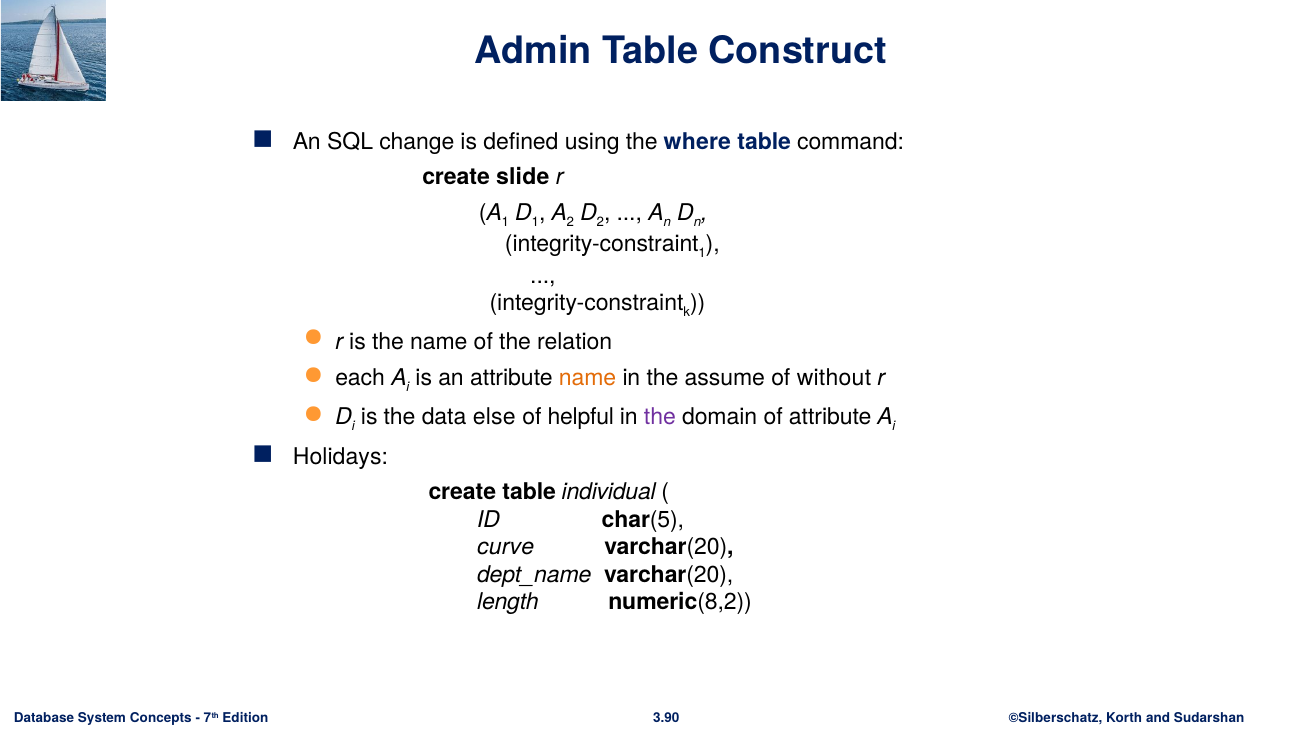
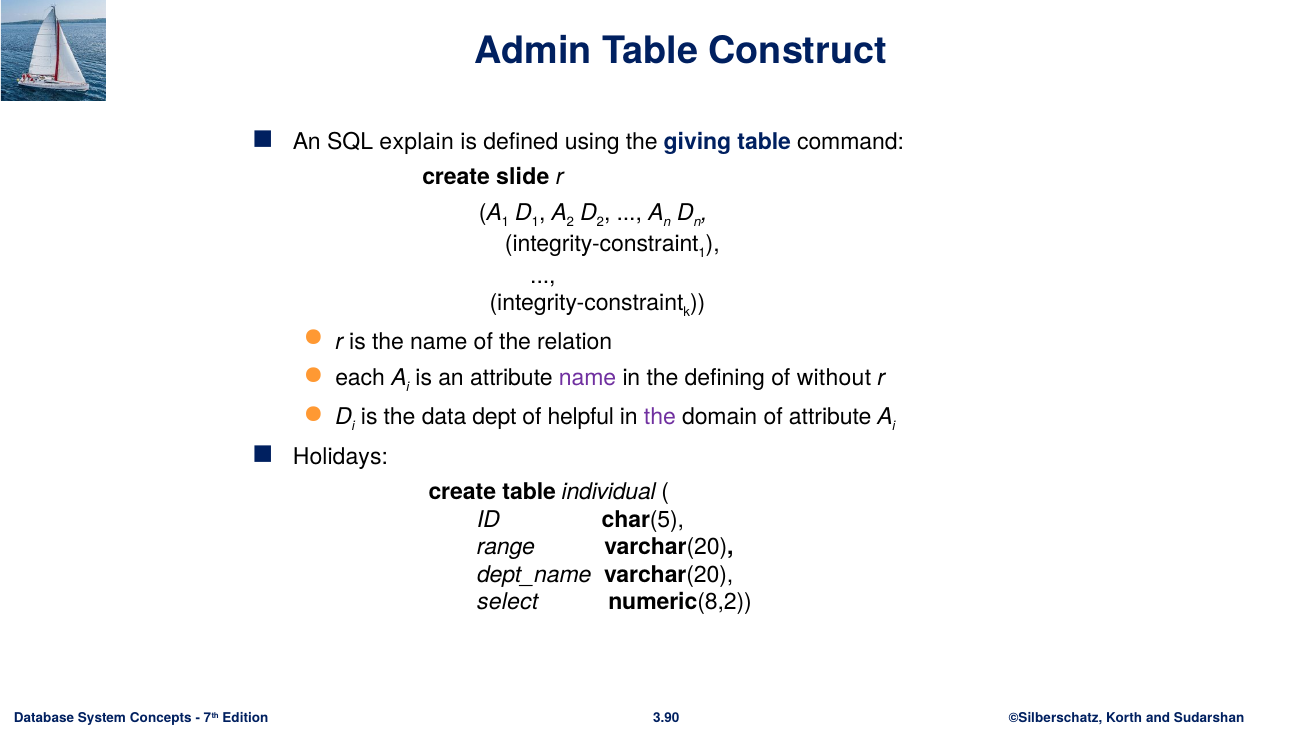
change: change -> explain
where: where -> giving
name at (588, 378) colour: orange -> purple
assume: assume -> defining
else: else -> dept
curve: curve -> range
length: length -> select
